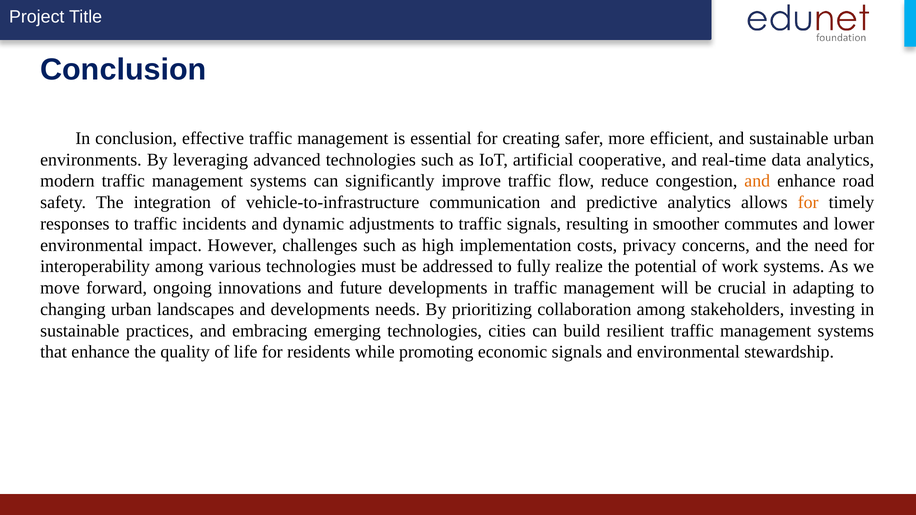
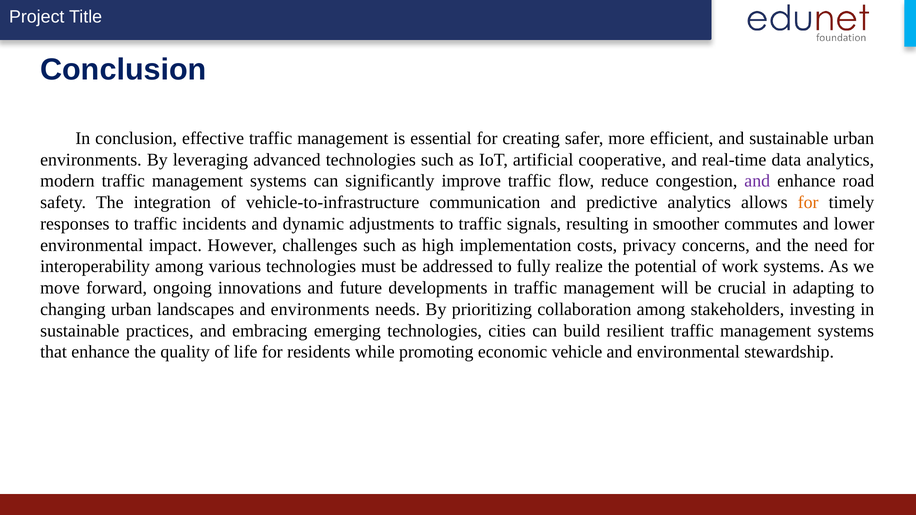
and at (757, 181) colour: orange -> purple
and developments: developments -> environments
economic signals: signals -> vehicle
